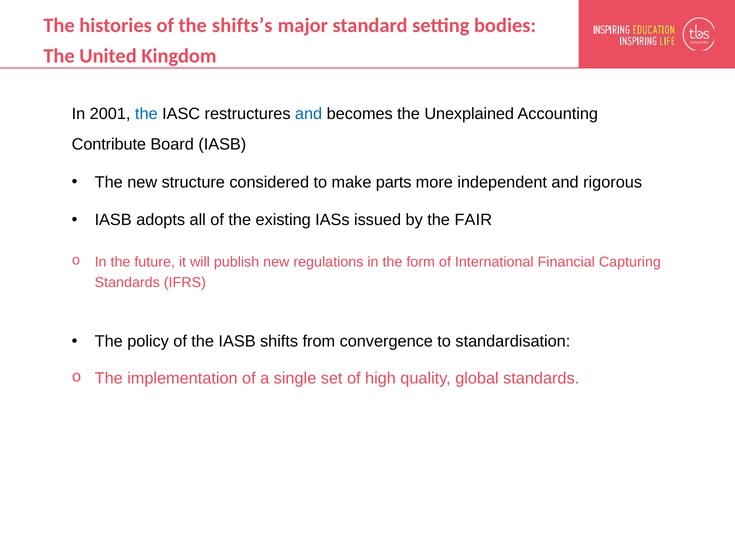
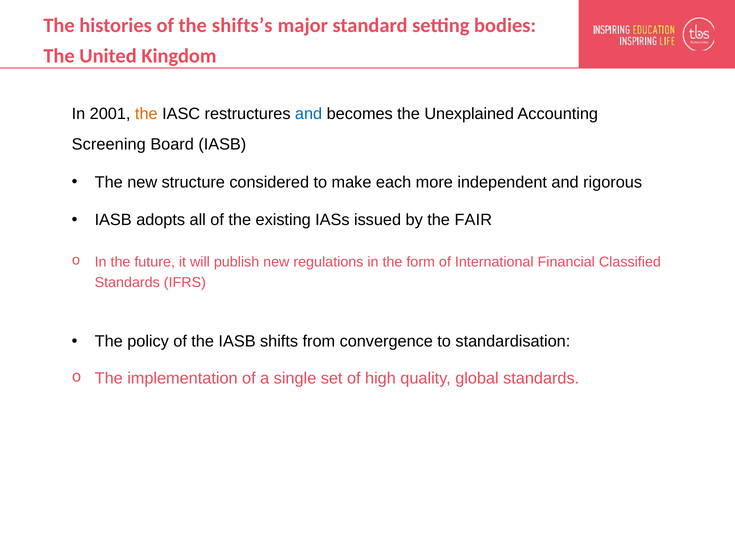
the at (146, 114) colour: blue -> orange
Contribute: Contribute -> Screening
parts: parts -> each
Capturing: Capturing -> Classified
